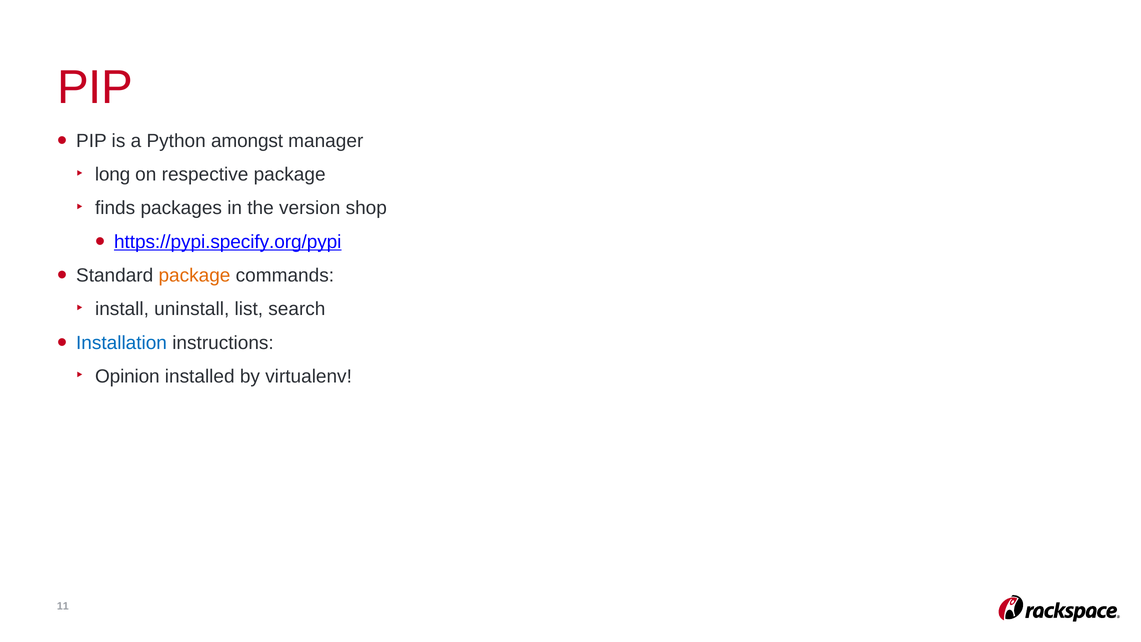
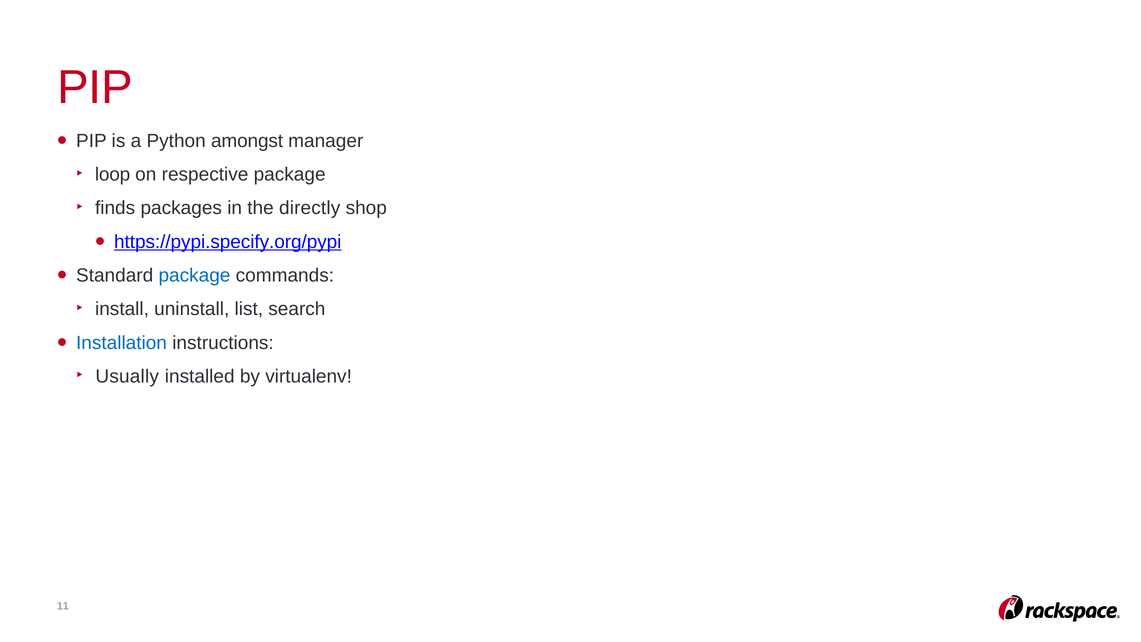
long: long -> loop
version: version -> directly
package at (194, 275) colour: orange -> blue
Opinion: Opinion -> Usually
